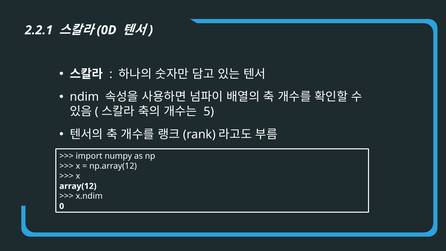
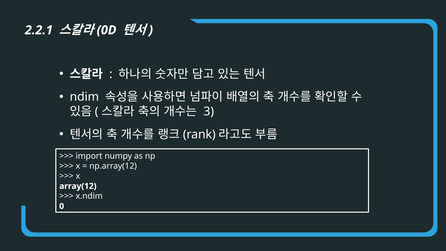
5: 5 -> 3
